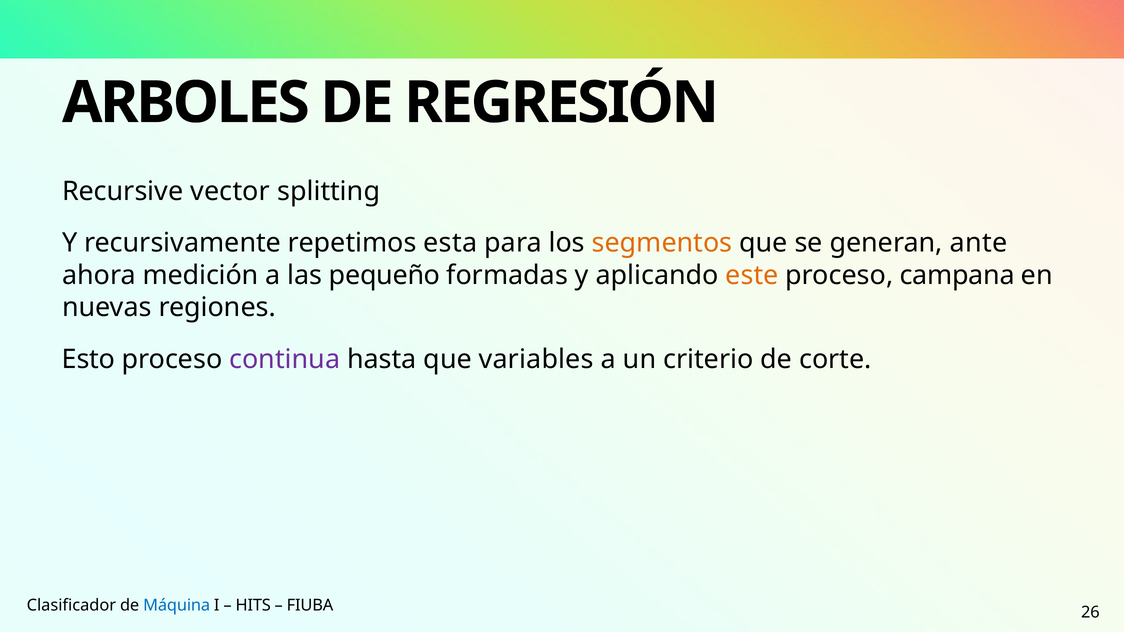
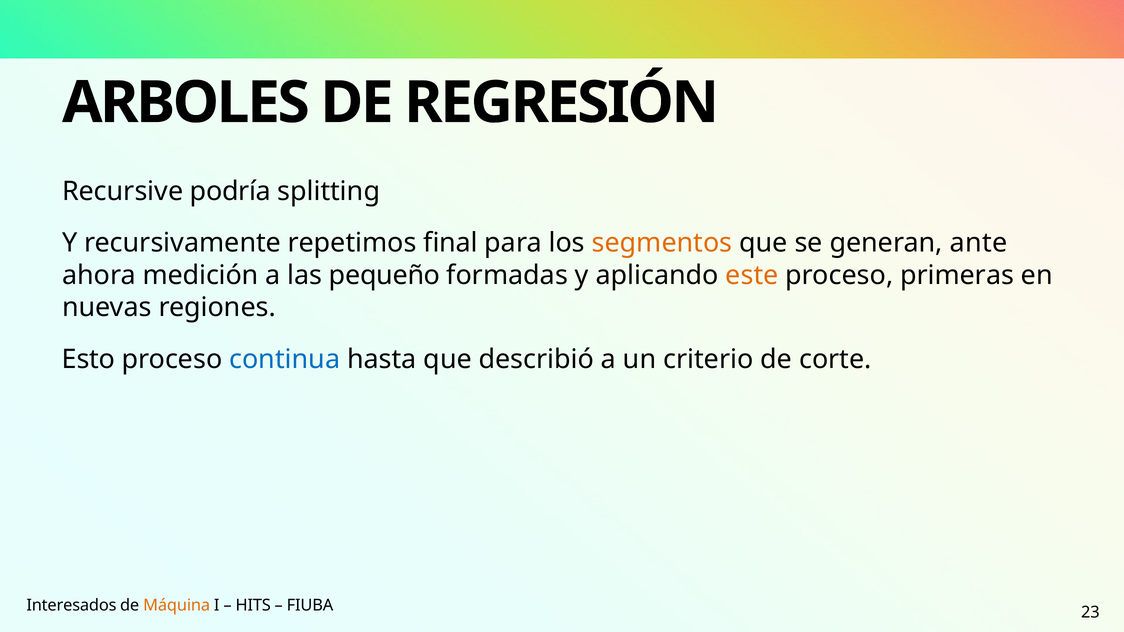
vector: vector -> podría
esta: esta -> final
campana: campana -> primeras
continua colour: purple -> blue
variables: variables -> describió
Clasificador: Clasificador -> Interesados
Máquina colour: blue -> orange
26: 26 -> 23
